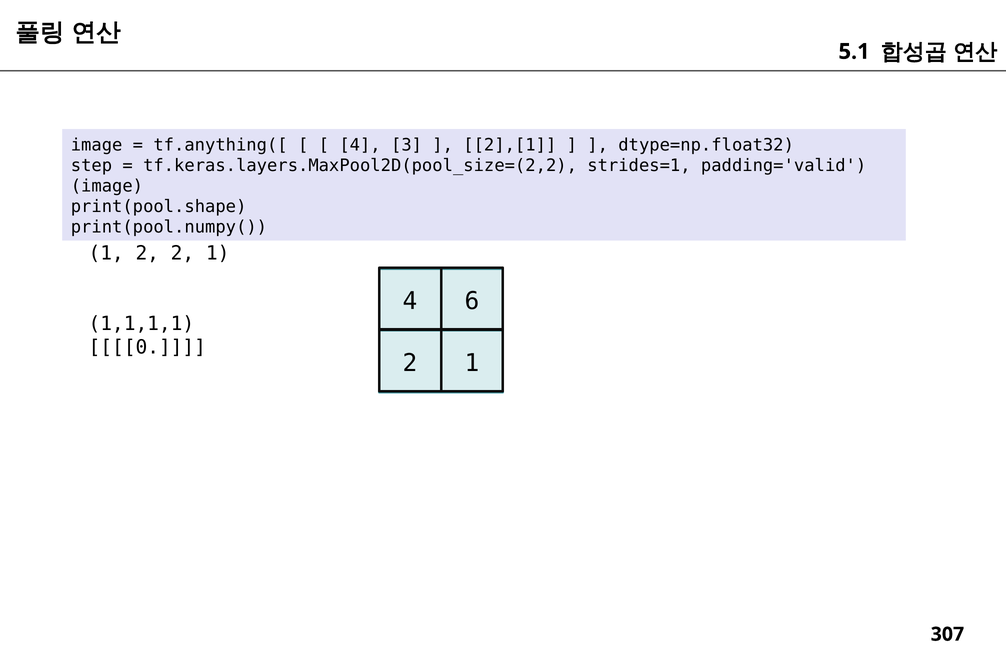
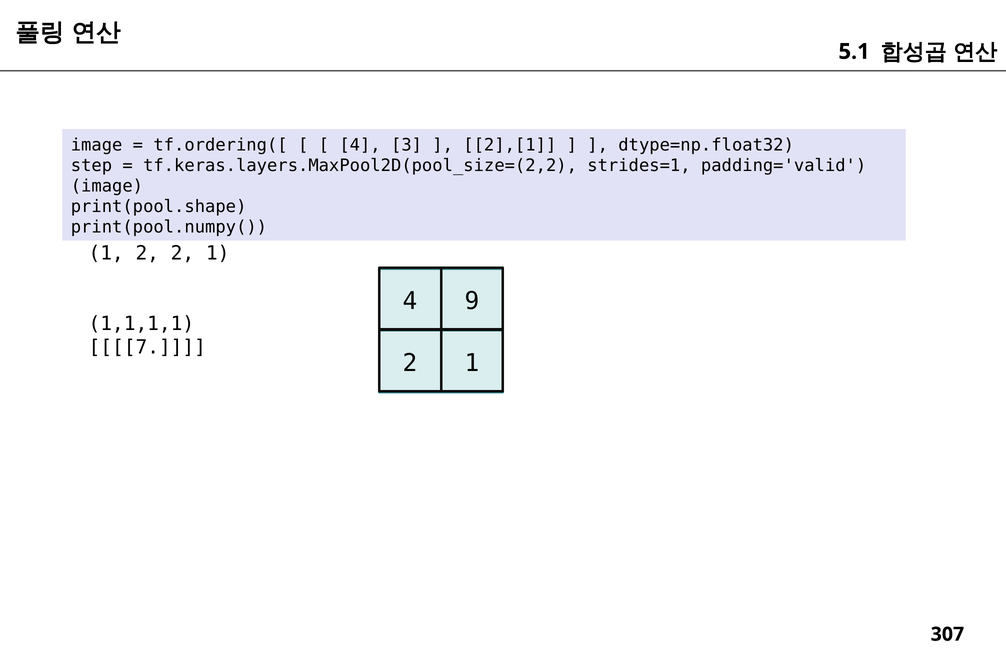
tf.anything([: tf.anything([ -> tf.ordering([
6: 6 -> 9
0: 0 -> 7
